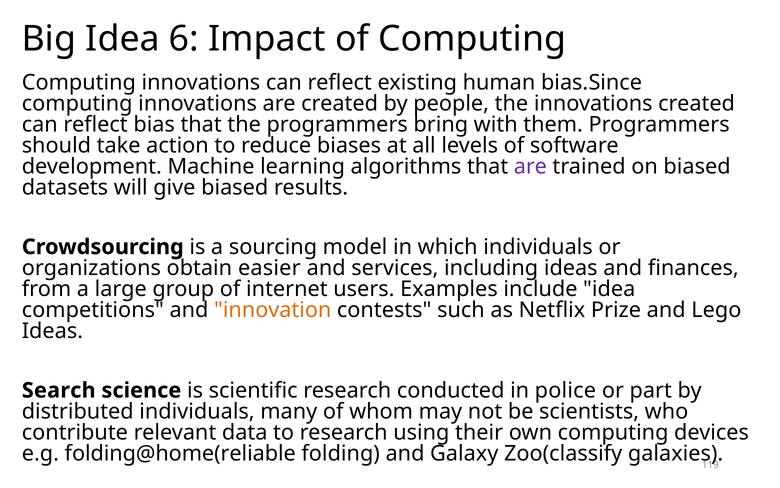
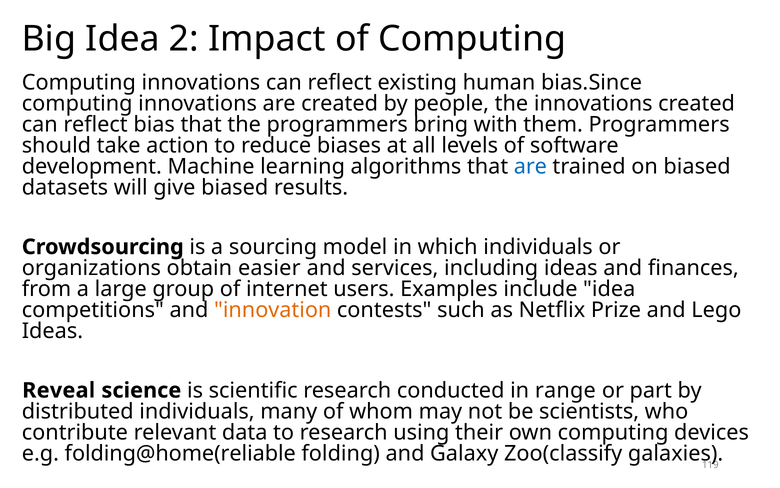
6: 6 -> 2
are at (530, 167) colour: purple -> blue
Search: Search -> Reveal
police: police -> range
